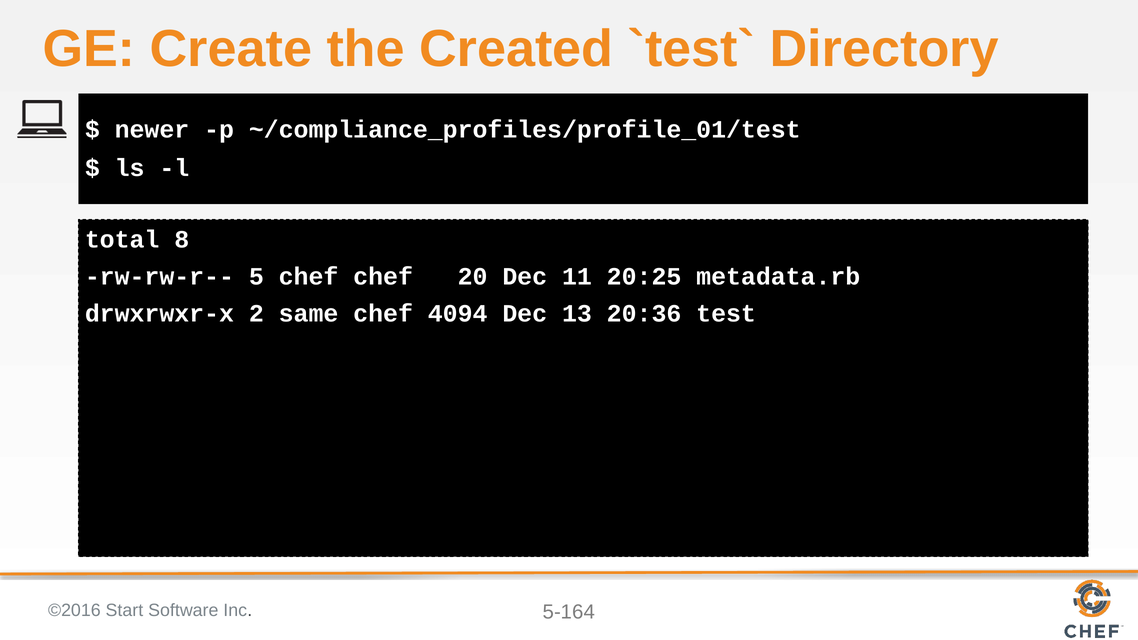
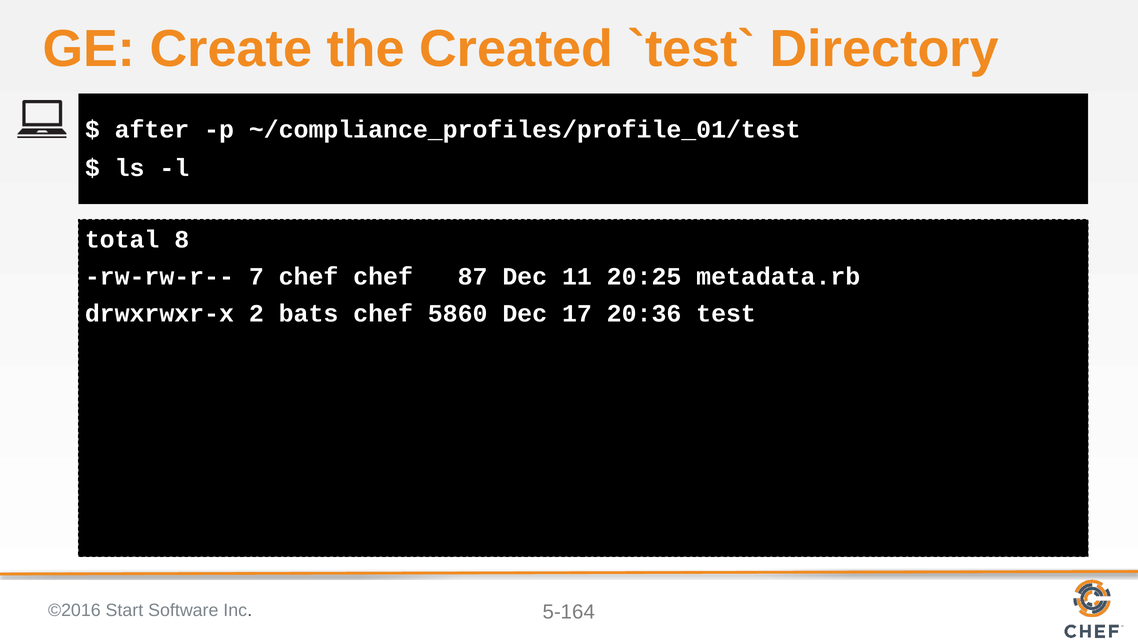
newer: newer -> after
5: 5 -> 7
20: 20 -> 87
same: same -> bats
4094: 4094 -> 5860
13: 13 -> 17
